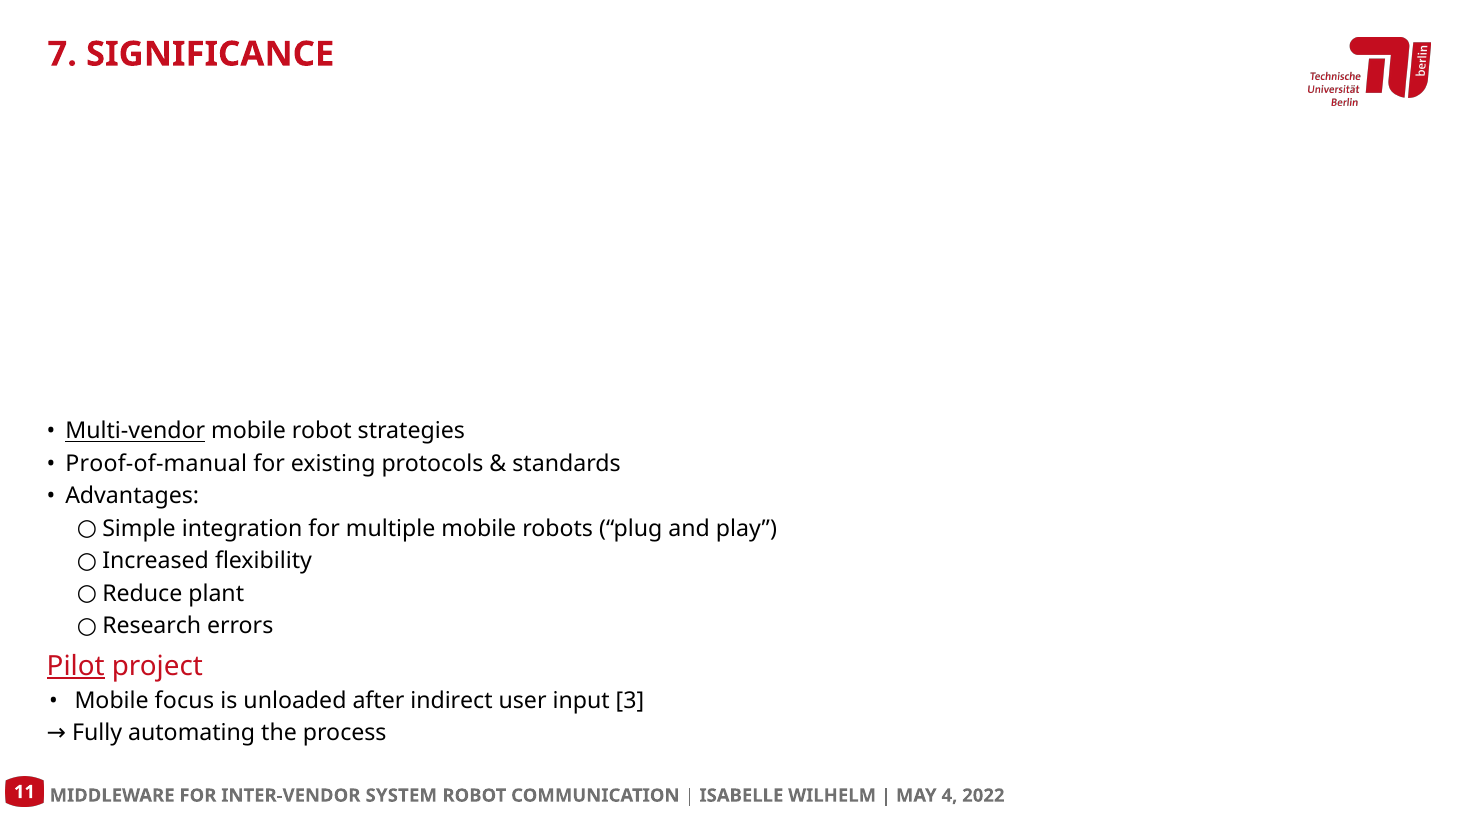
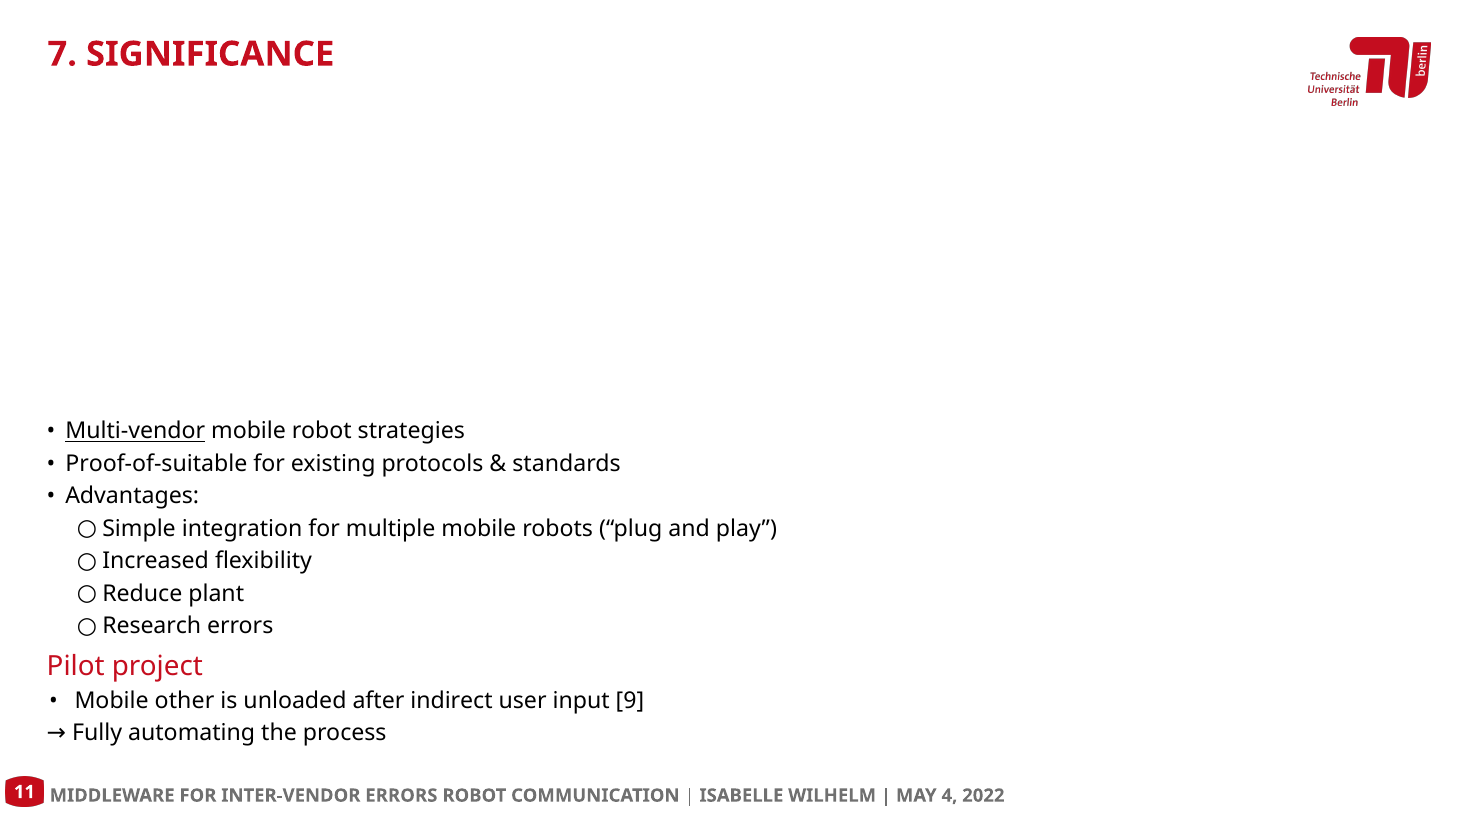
Proof-of-manual: Proof-of-manual -> Proof-of-suitable
Pilot underline: present -> none
focus: focus -> other
3: 3 -> 9
SYSTEM at (401, 796): SYSTEM -> ERRORS
